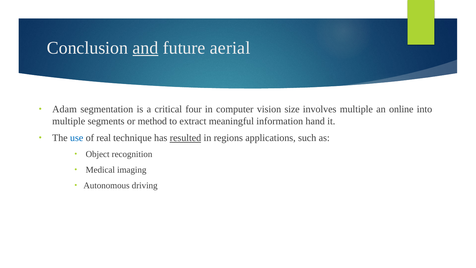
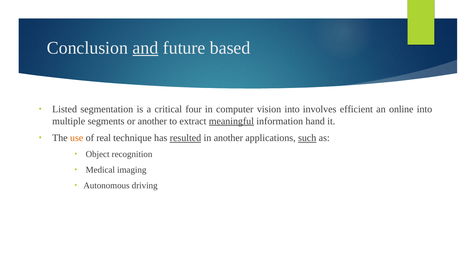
aerial: aerial -> based
Adam: Adam -> Listed
vision size: size -> into
involves multiple: multiple -> efficient
or method: method -> another
meaningful underline: none -> present
use colour: blue -> orange
in regions: regions -> another
such underline: none -> present
